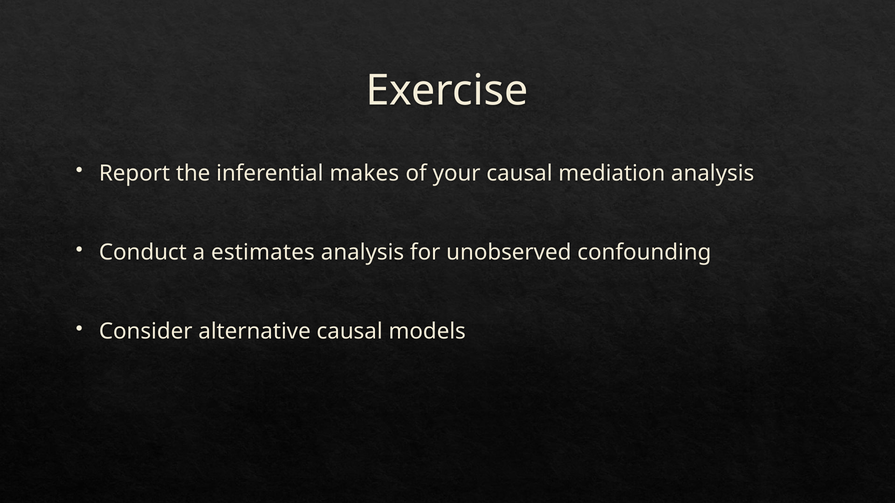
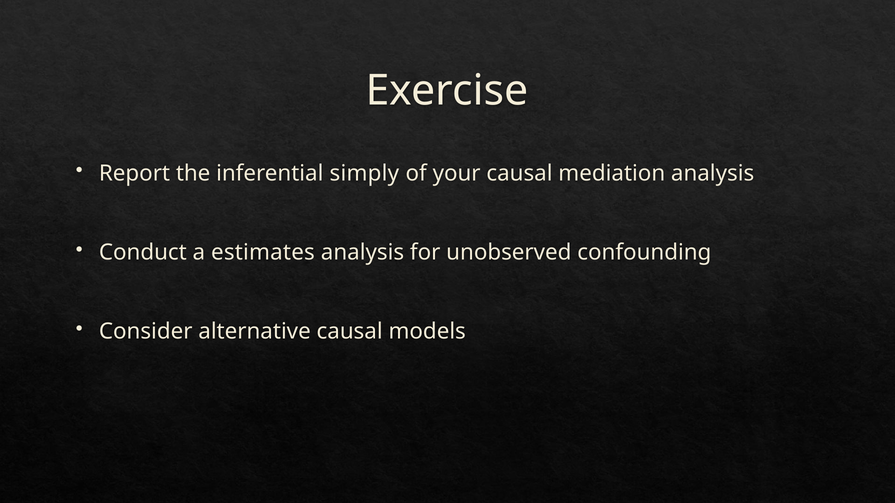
makes: makes -> simply
